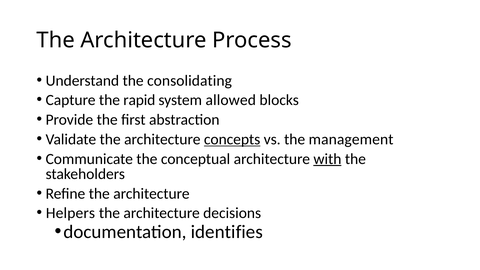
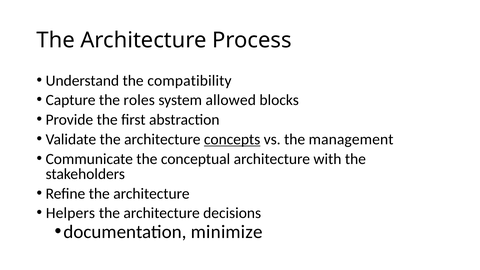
consolidating: consolidating -> compatibility
rapid: rapid -> roles
with underline: present -> none
identifies: identifies -> minimize
